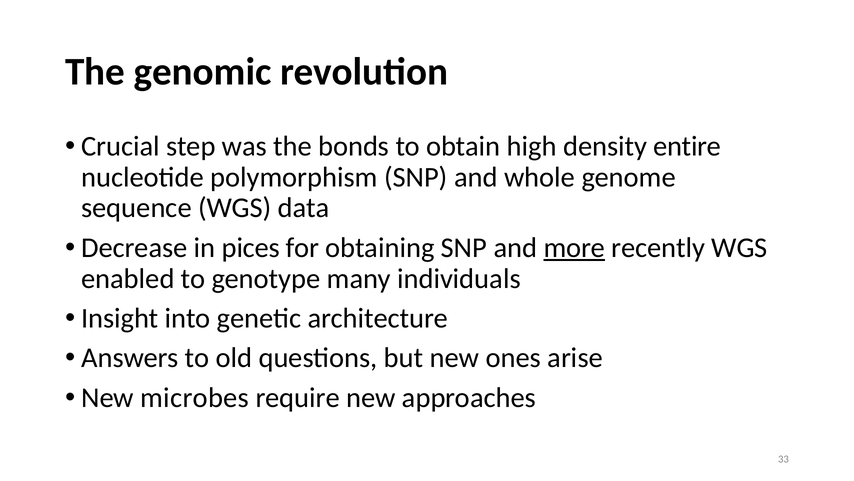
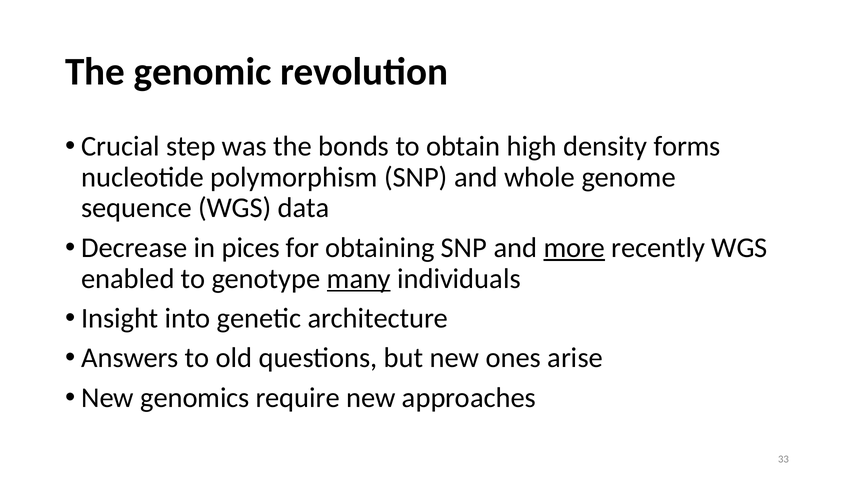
entire: entire -> forms
many underline: none -> present
microbes: microbes -> genomics
